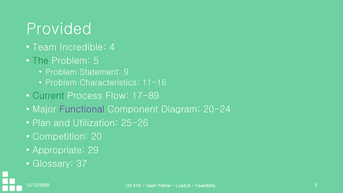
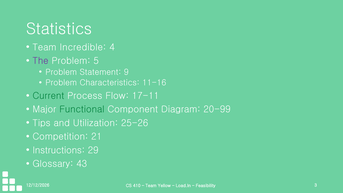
Provided: Provided -> Statistics
The colour: green -> purple
17-89: 17-89 -> 17-11
Functional colour: purple -> green
20-24: 20-24 -> 20-99
Plan: Plan -> Tips
20: 20 -> 21
Appropriate: Appropriate -> Instructions
37: 37 -> 43
